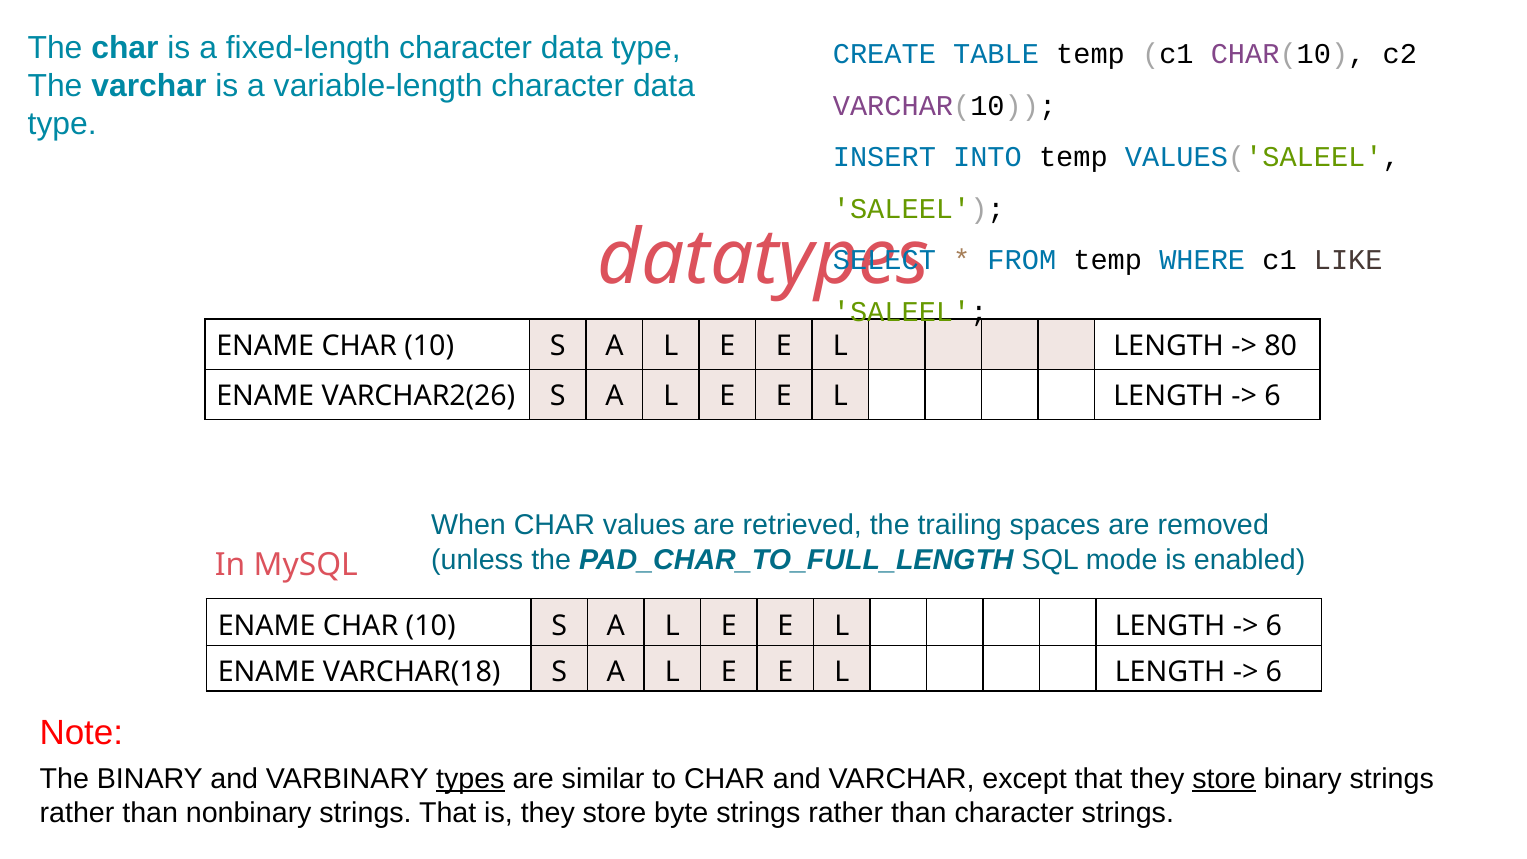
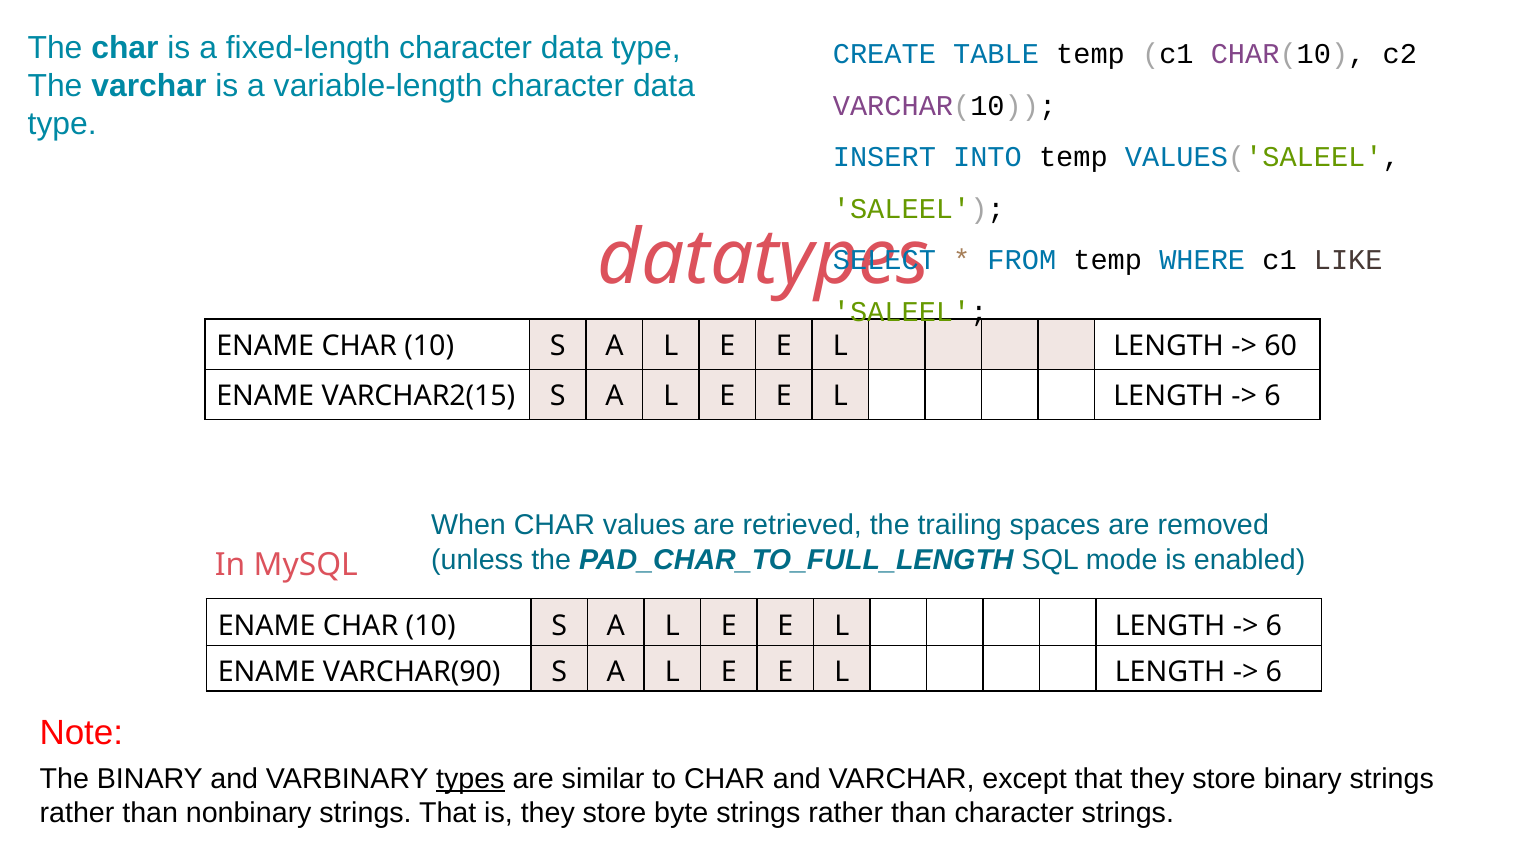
80: 80 -> 60
VARCHAR2(26: VARCHAR2(26 -> VARCHAR2(15
VARCHAR(18: VARCHAR(18 -> VARCHAR(90
store at (1224, 779) underline: present -> none
